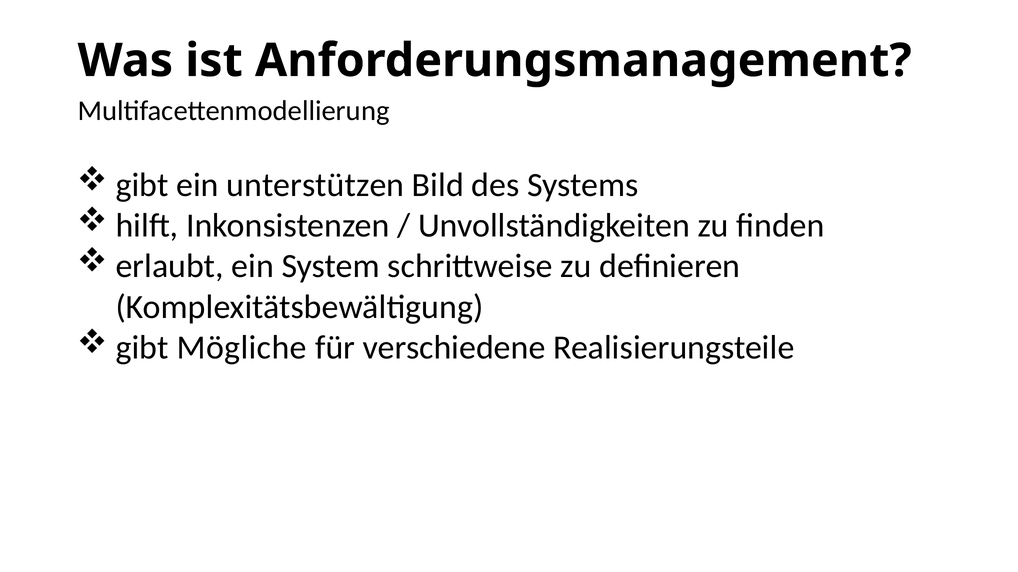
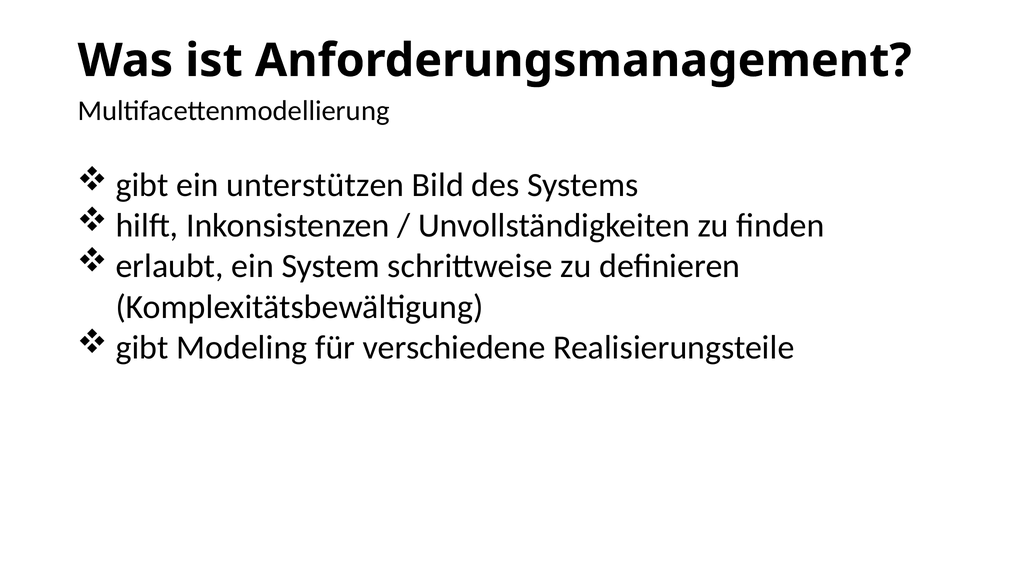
Mögliche: Mögliche -> Modeling
